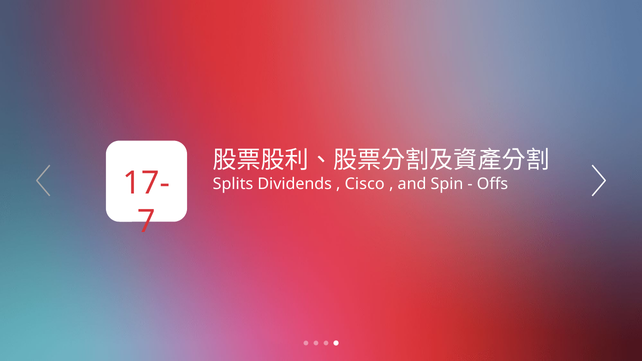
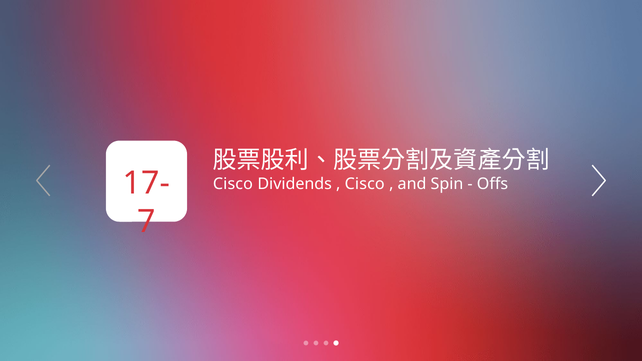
Splits at (233, 184): Splits -> Cisco
